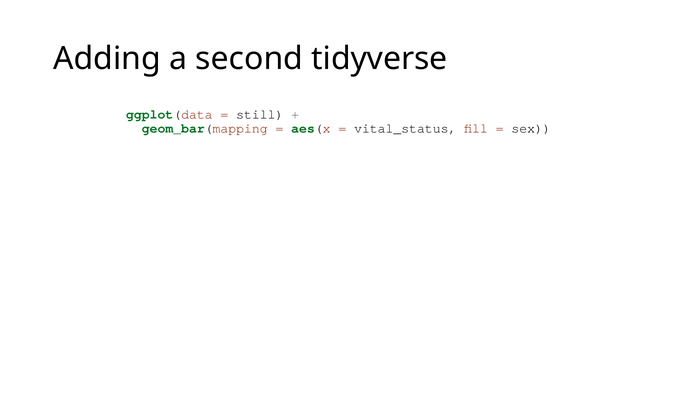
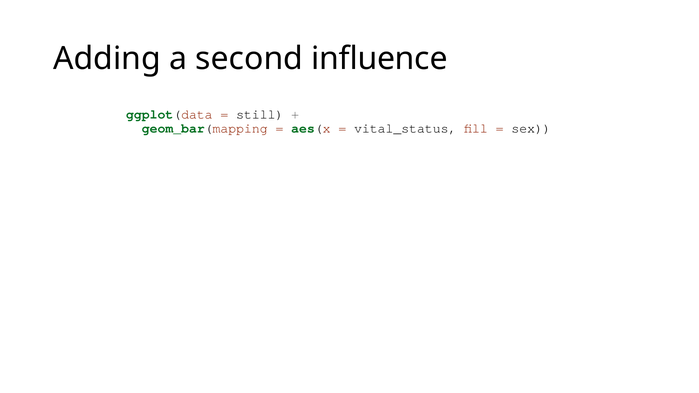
tidyverse: tidyverse -> influence
